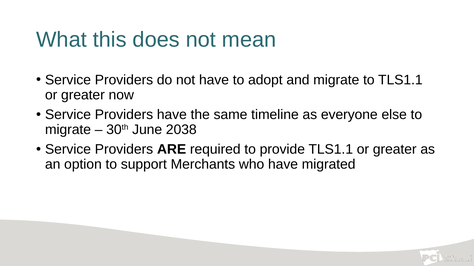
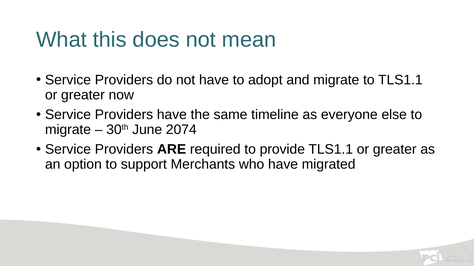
2038: 2038 -> 2074
